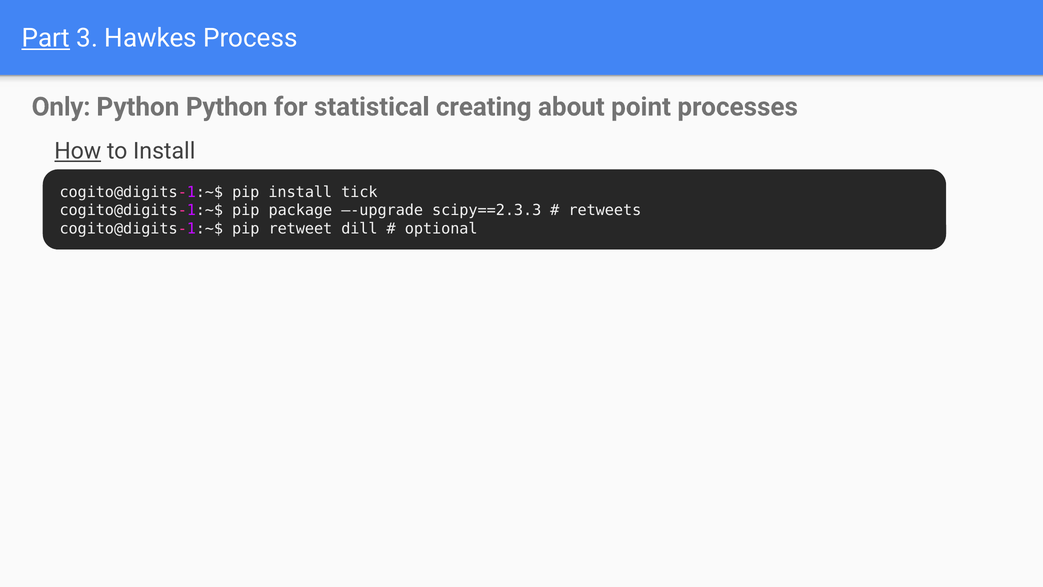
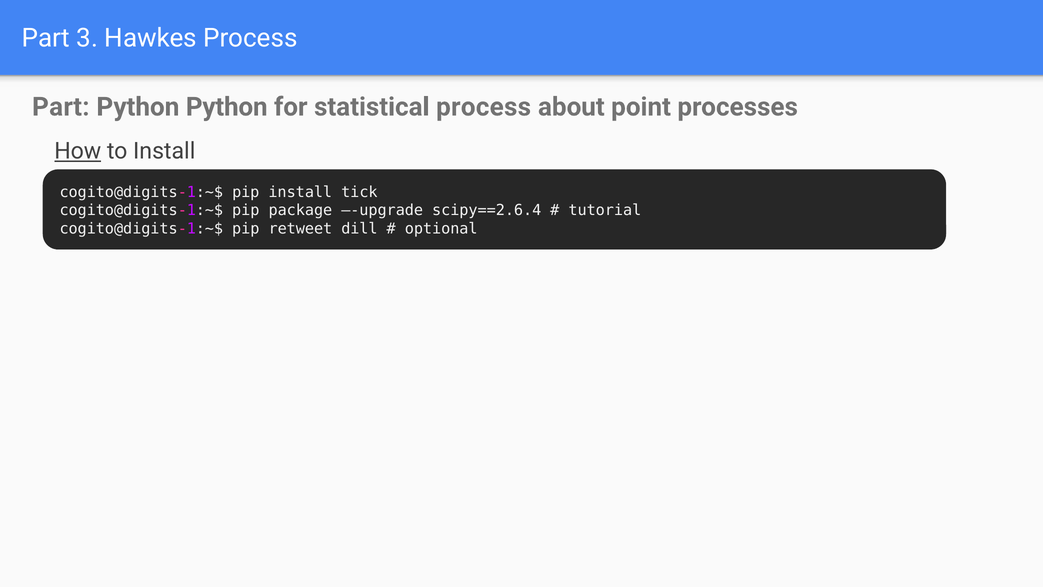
Part at (46, 38) underline: present -> none
Only at (61, 107): Only -> Part
statistical creating: creating -> process
scipy==2.3.3: scipy==2.3.3 -> scipy==2.6.4
retweets: retweets -> tutorial
